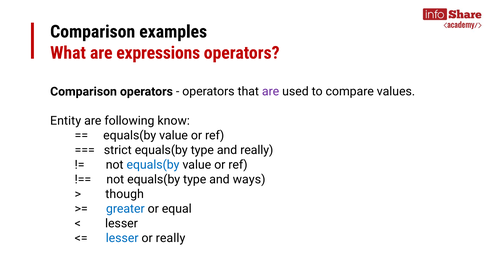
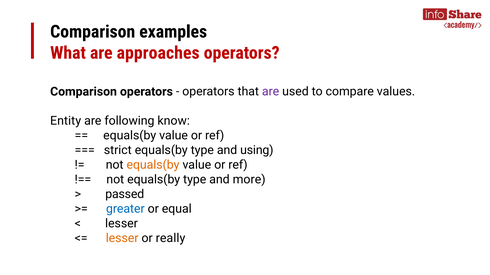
expressions: expressions -> approaches
and really: really -> using
equals(by at (153, 165) colour: blue -> orange
ways: ways -> more
though: though -> passed
lesser at (122, 239) colour: blue -> orange
